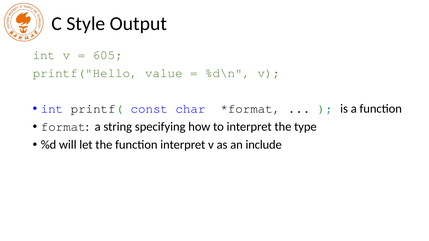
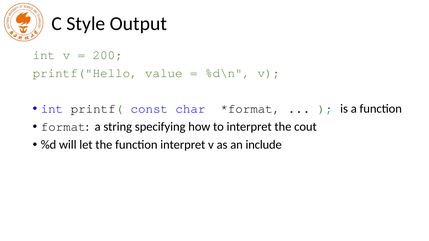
605: 605 -> 200
type: type -> cout
